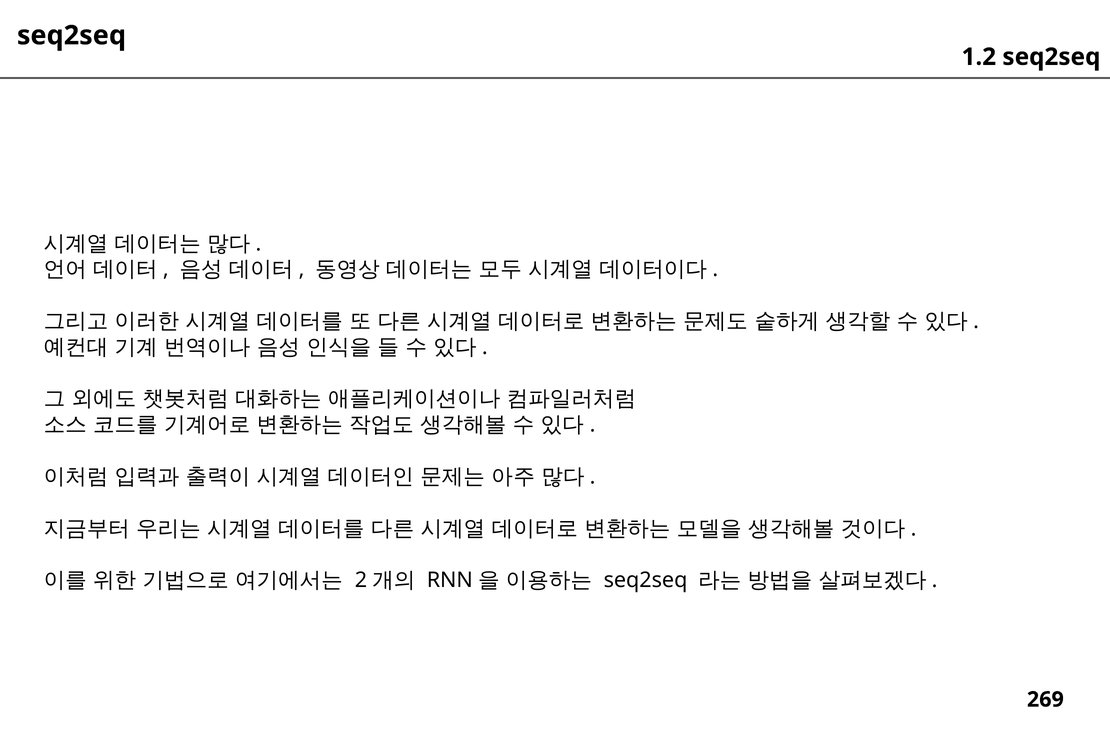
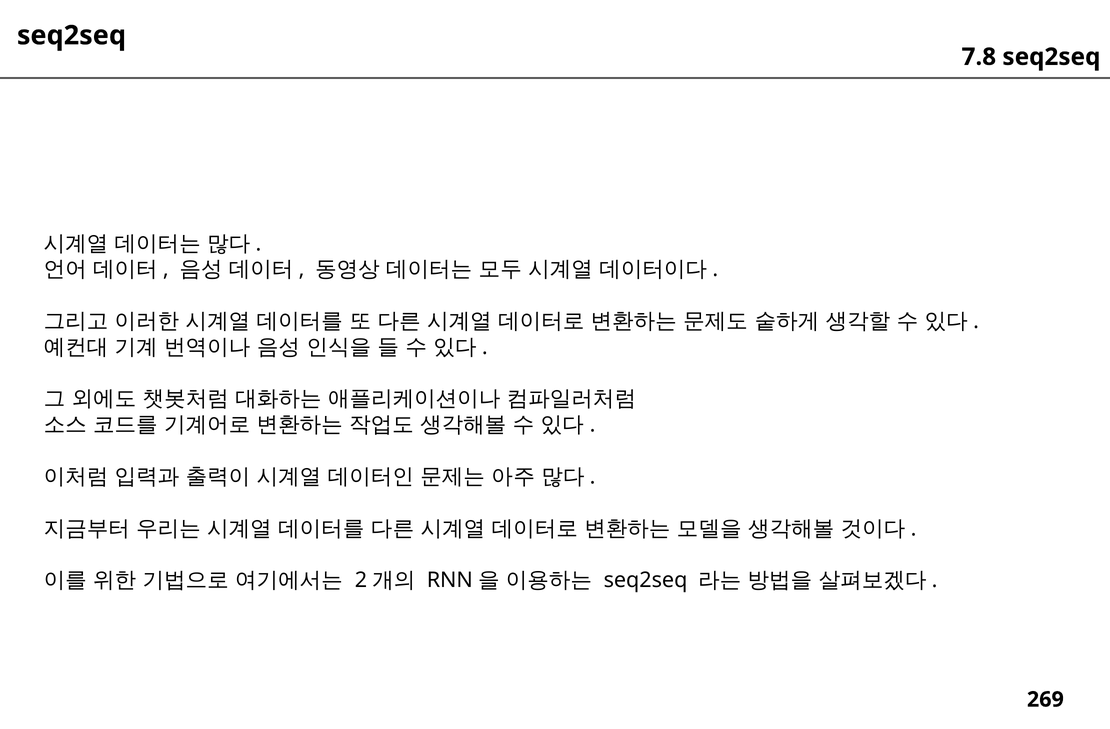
1.2: 1.2 -> 7.8
